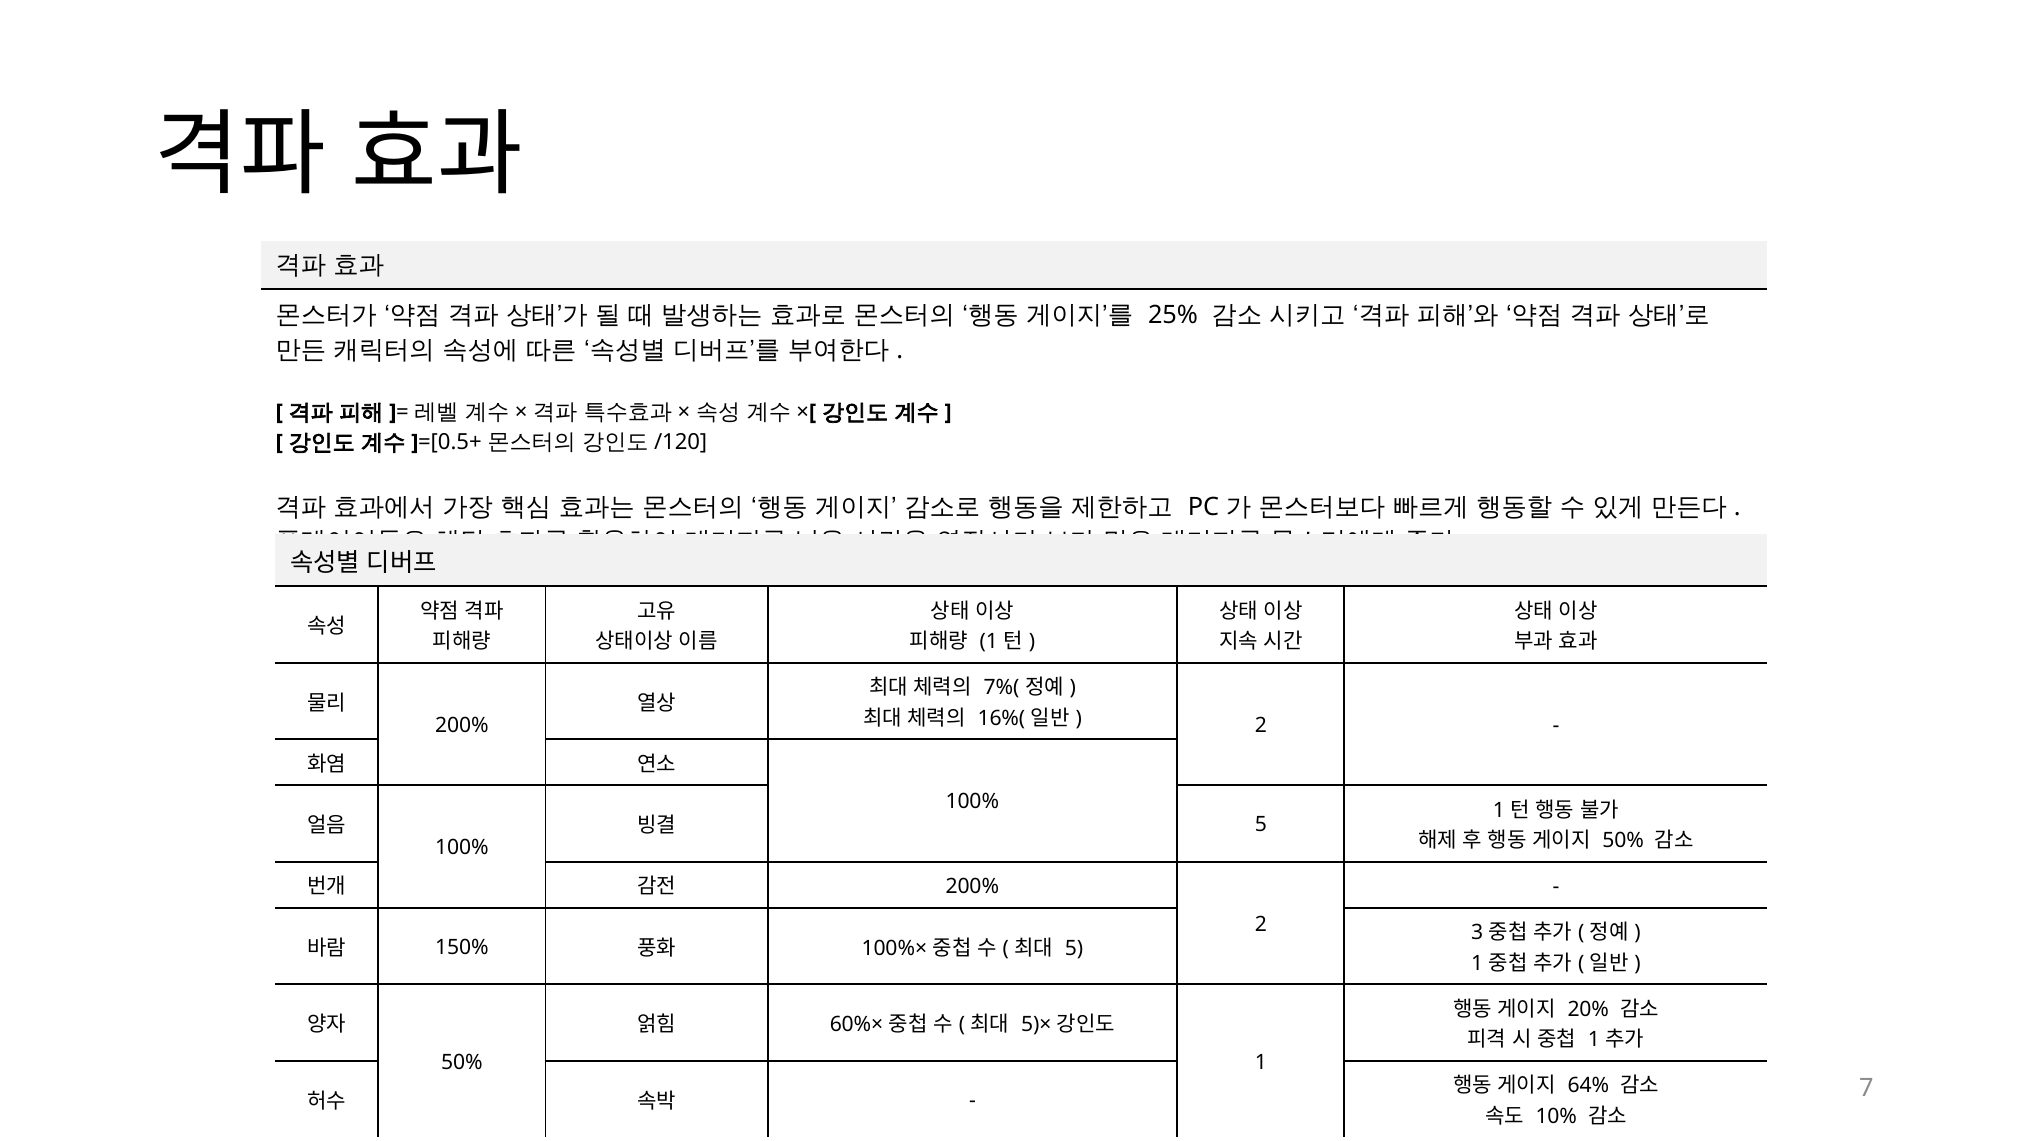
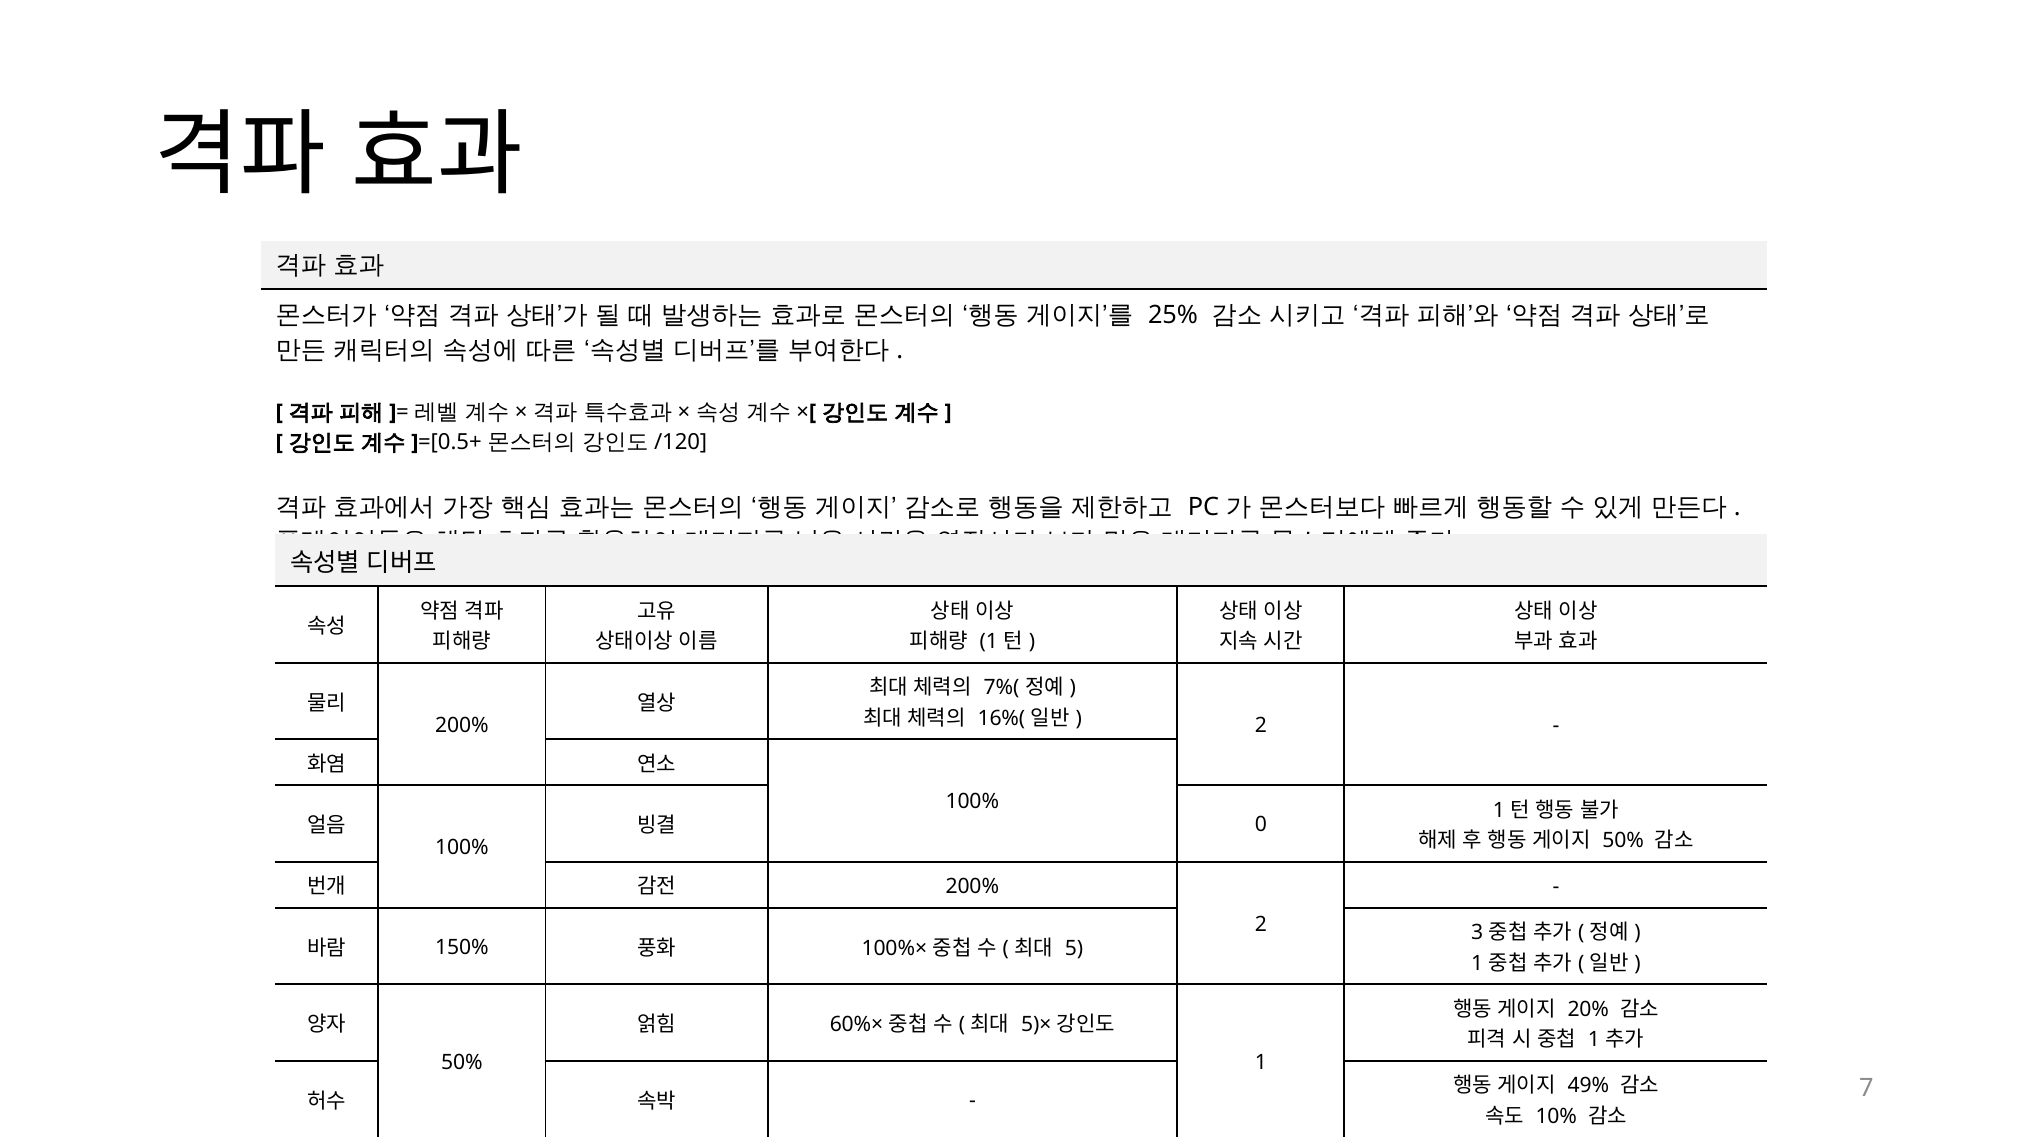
5 at (1261, 825): 5 -> 0
64%: 64% -> 49%
